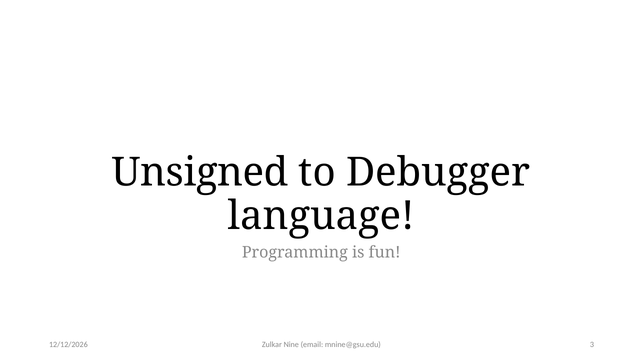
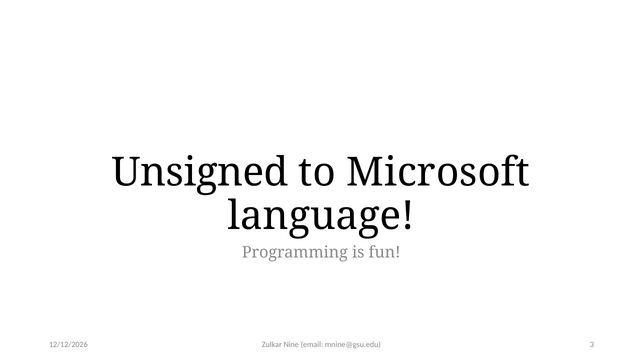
Debugger: Debugger -> Microsoft
